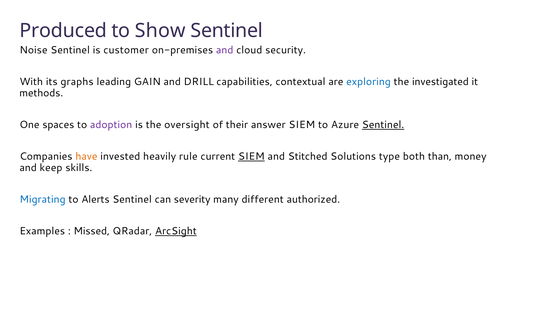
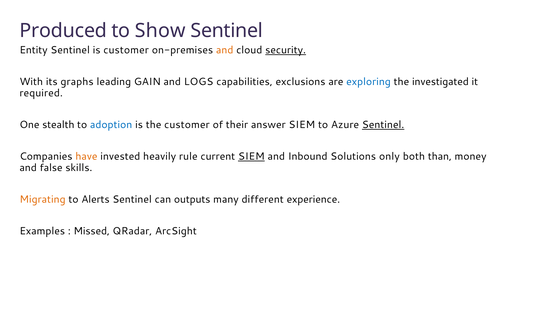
Noise: Noise -> Entity
and at (225, 50) colour: purple -> orange
security underline: none -> present
DRILL: DRILL -> LOGS
contextual: contextual -> exclusions
methods: methods -> required
spaces: spaces -> stealth
adoption colour: purple -> blue
the oversight: oversight -> customer
Stitched: Stitched -> Inbound
type: type -> only
keep: keep -> false
Migrating colour: blue -> orange
severity: severity -> outputs
authorized: authorized -> experience
ArcSight underline: present -> none
